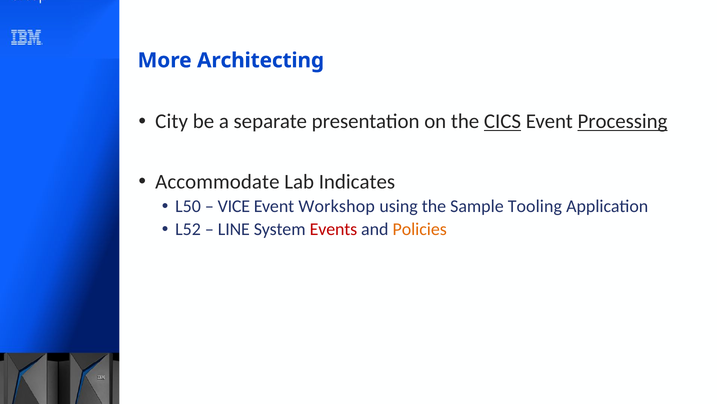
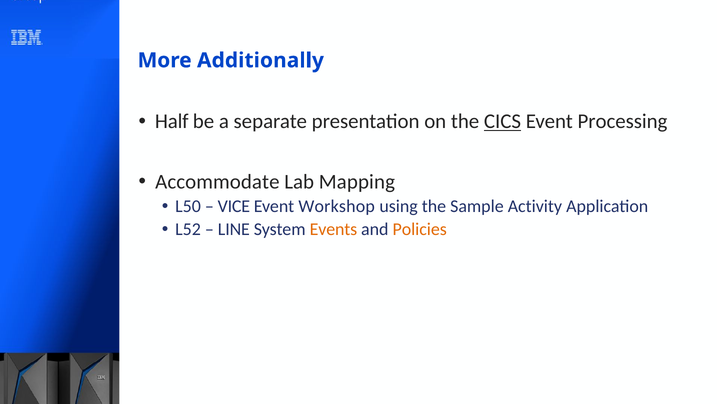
Architecting: Architecting -> Additionally
City: City -> Half
Processing underline: present -> none
Indicates: Indicates -> Mapping
Tooling: Tooling -> Activity
Events colour: red -> orange
